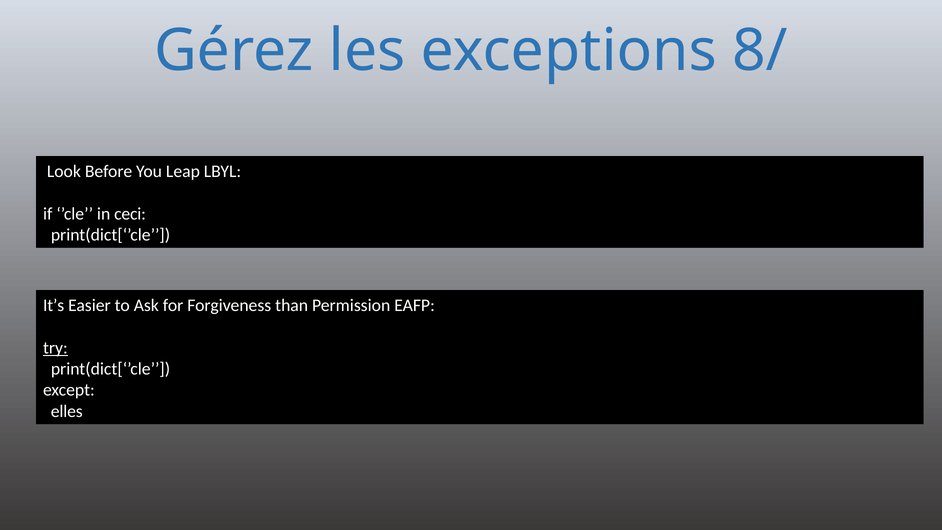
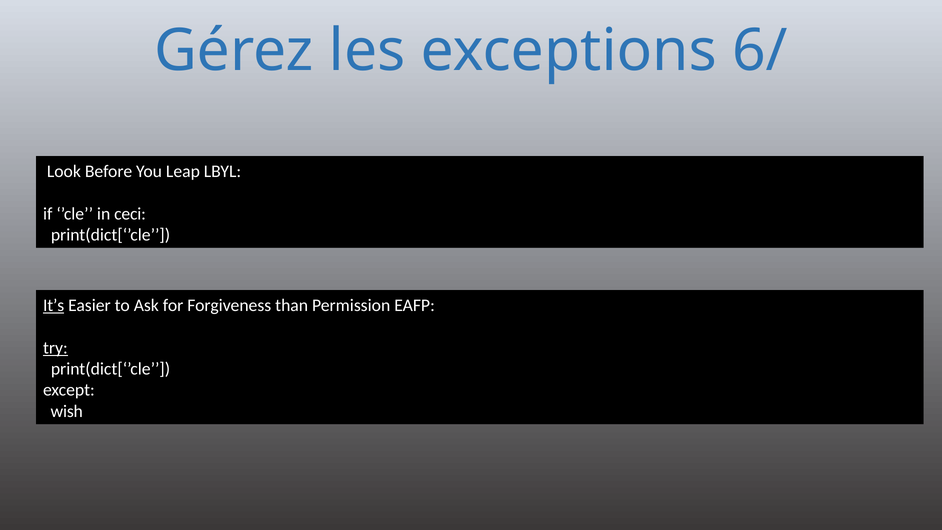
8/: 8/ -> 6/
It’s underline: none -> present
elles: elles -> wish
